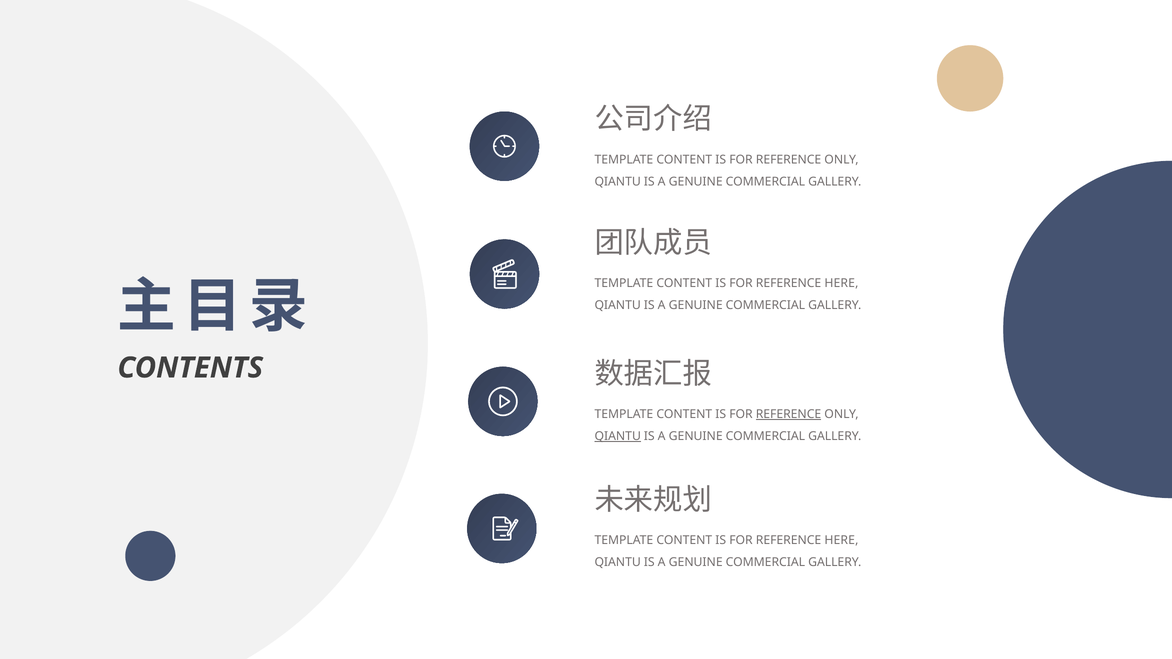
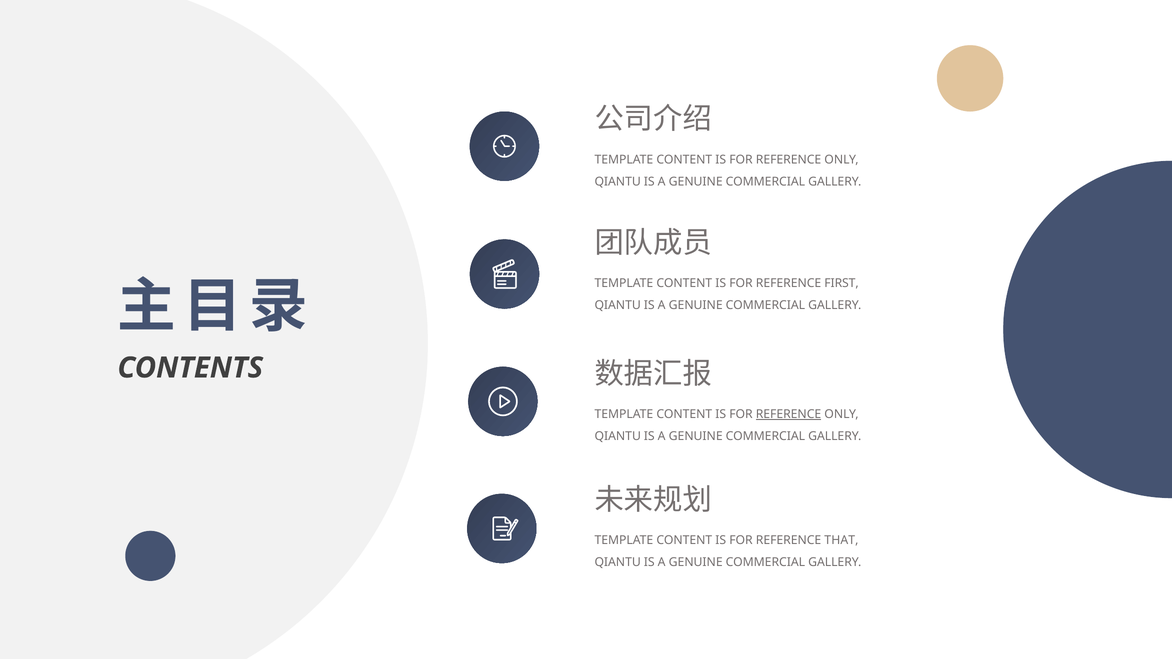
HERE at (841, 283): HERE -> FIRST
QIANTU at (618, 437) underline: present -> none
HERE at (841, 540): HERE -> THAT
